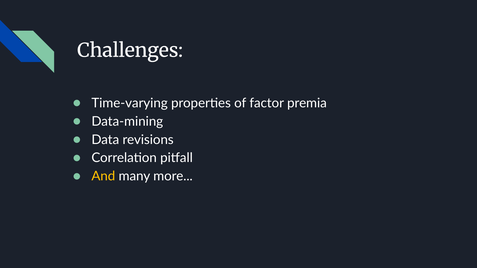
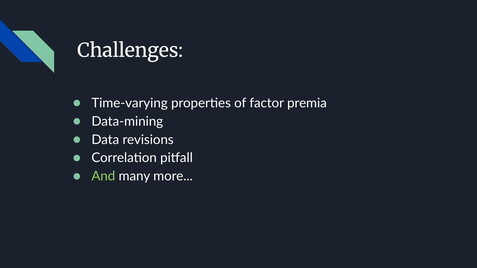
And colour: yellow -> light green
